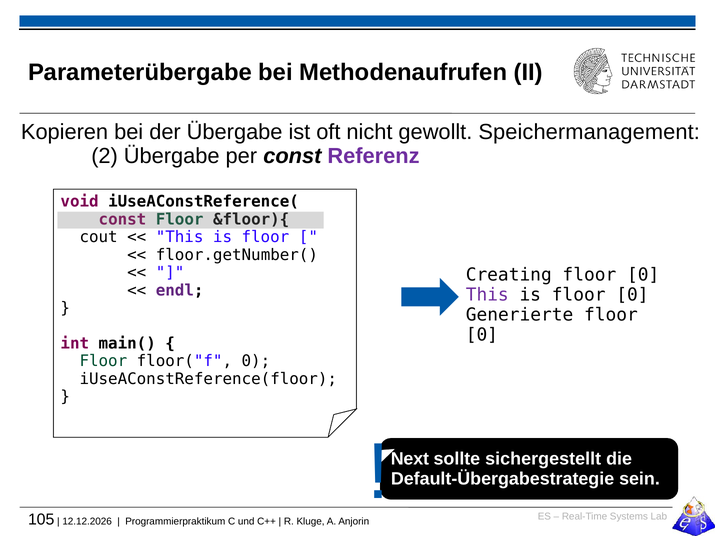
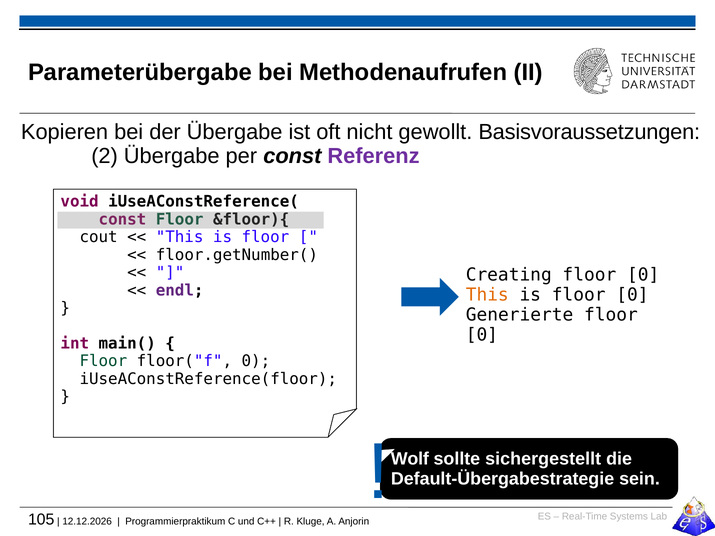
Speichermanagement: Speichermanagement -> Basisvoraussetzungen
This at (487, 295) colour: purple -> orange
Next: Next -> Wolf
